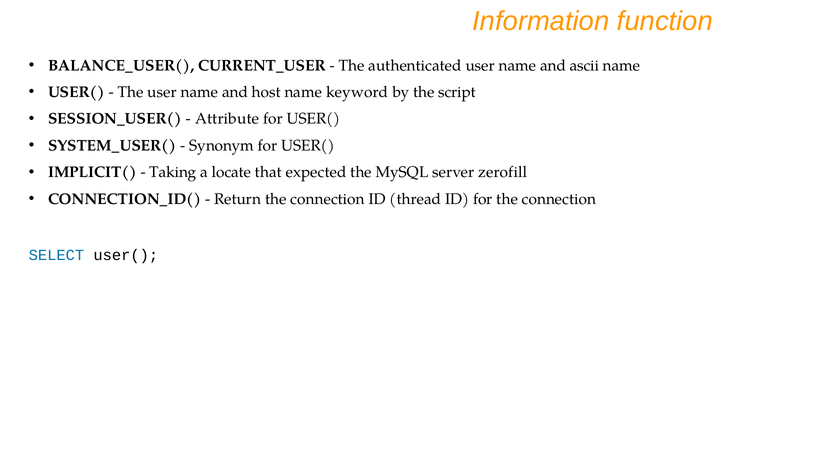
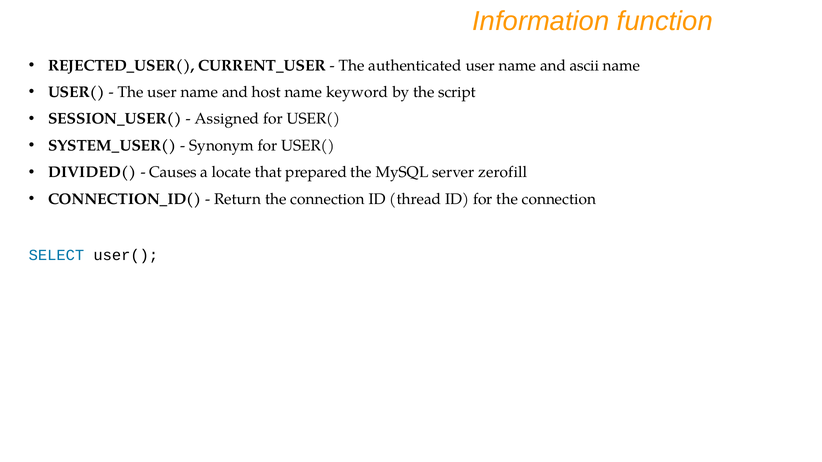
BALANCE_USER(: BALANCE_USER( -> REJECTED_USER(
Attribute: Attribute -> Assigned
IMPLICIT(: IMPLICIT( -> DIVIDED(
Taking: Taking -> Causes
expected: expected -> prepared
